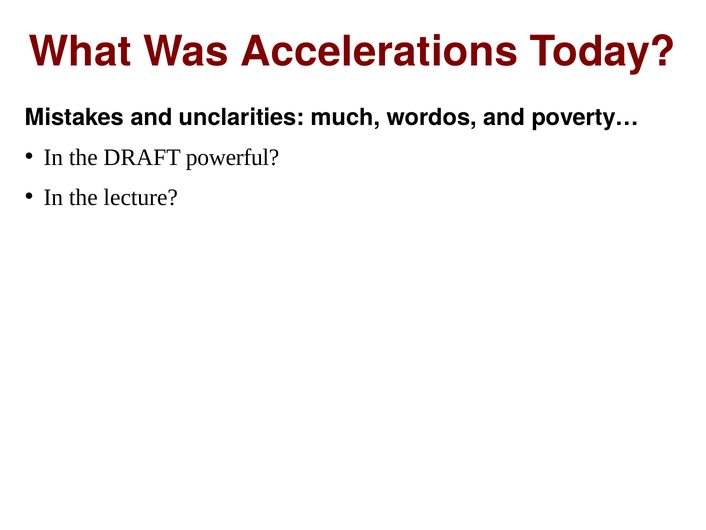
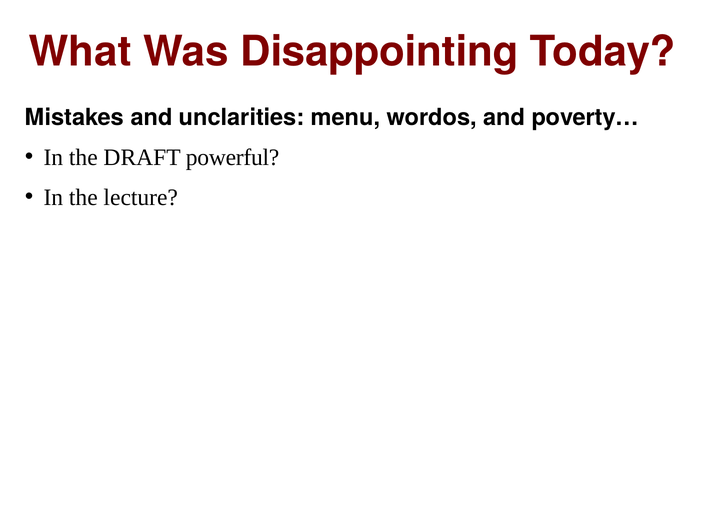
Accelerations: Accelerations -> Disappointing
much: much -> menu
